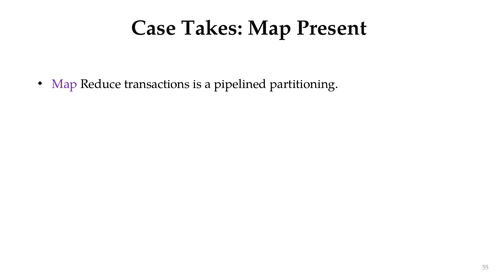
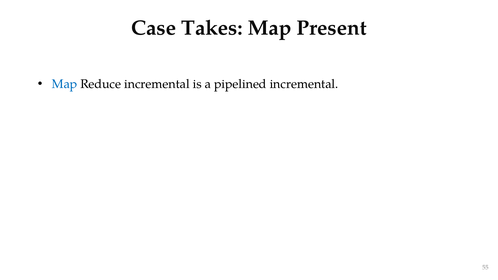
Map at (65, 84) colour: purple -> blue
Reduce transactions: transactions -> incremental
pipelined partitioning: partitioning -> incremental
